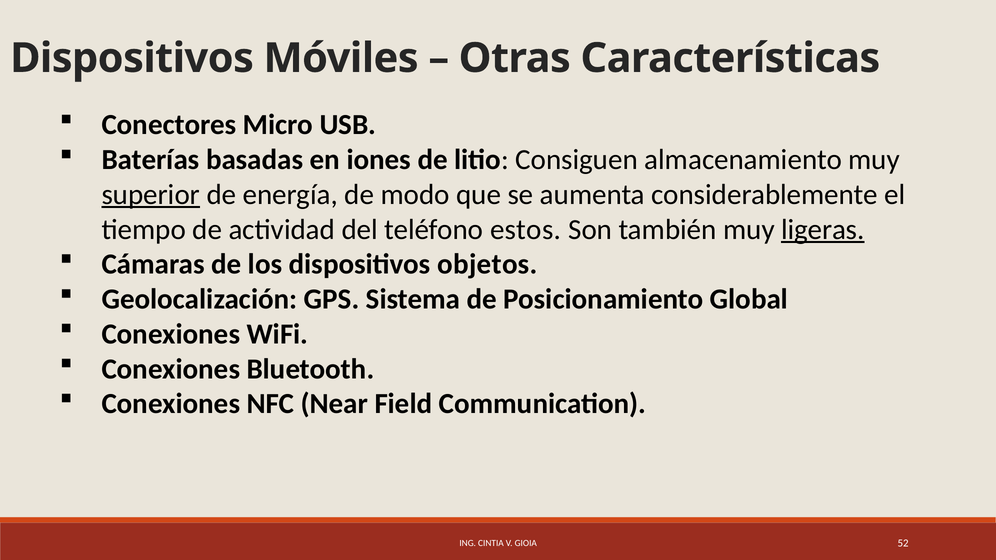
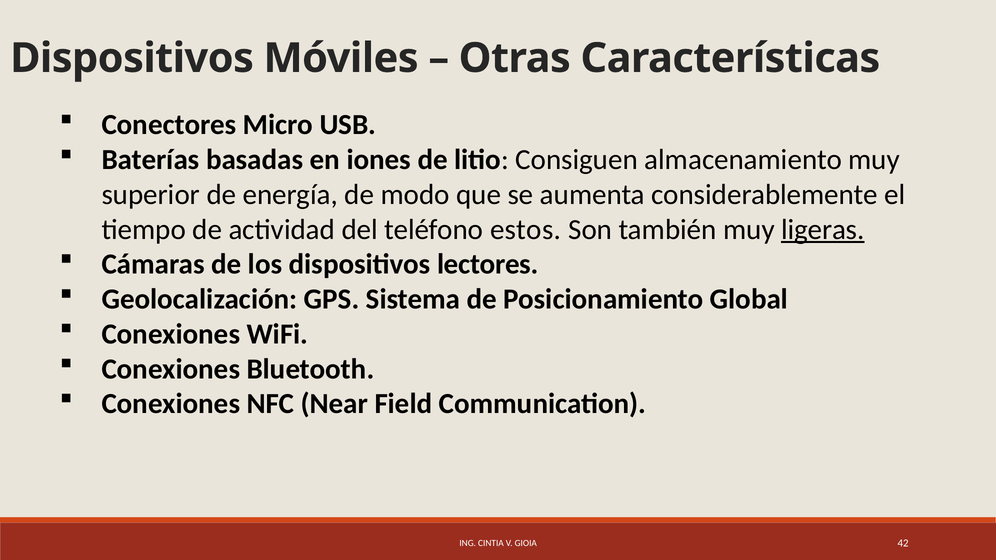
superior underline: present -> none
objetos: objetos -> lectores
52: 52 -> 42
